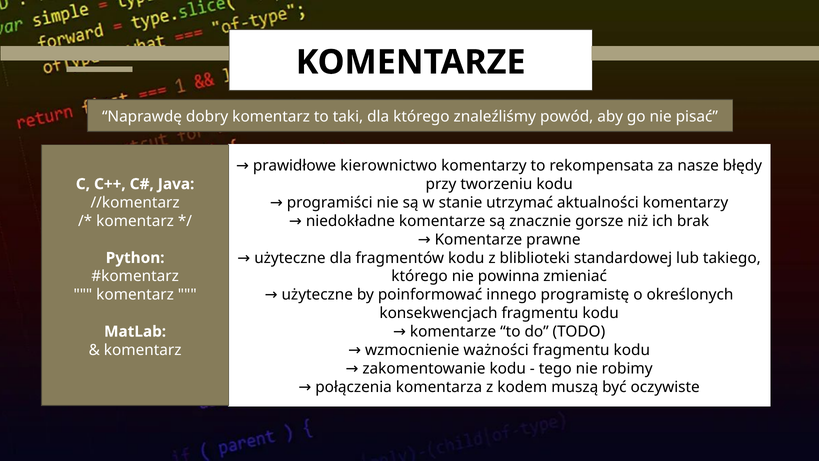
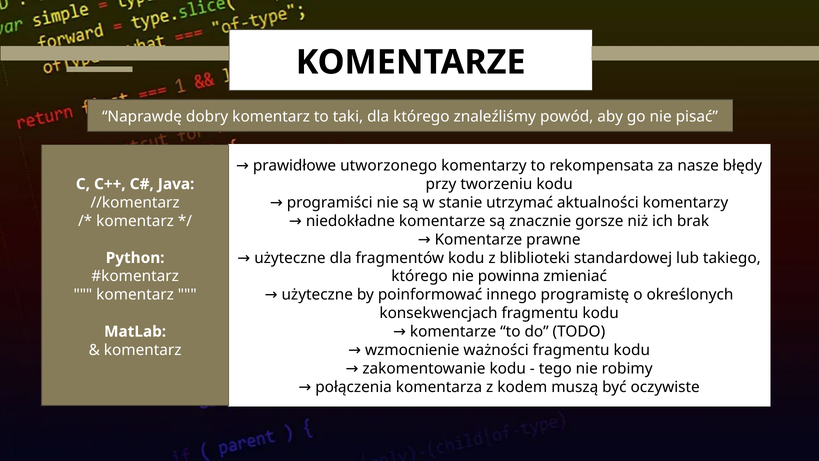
kierownictwo: kierownictwo -> utworzonego
